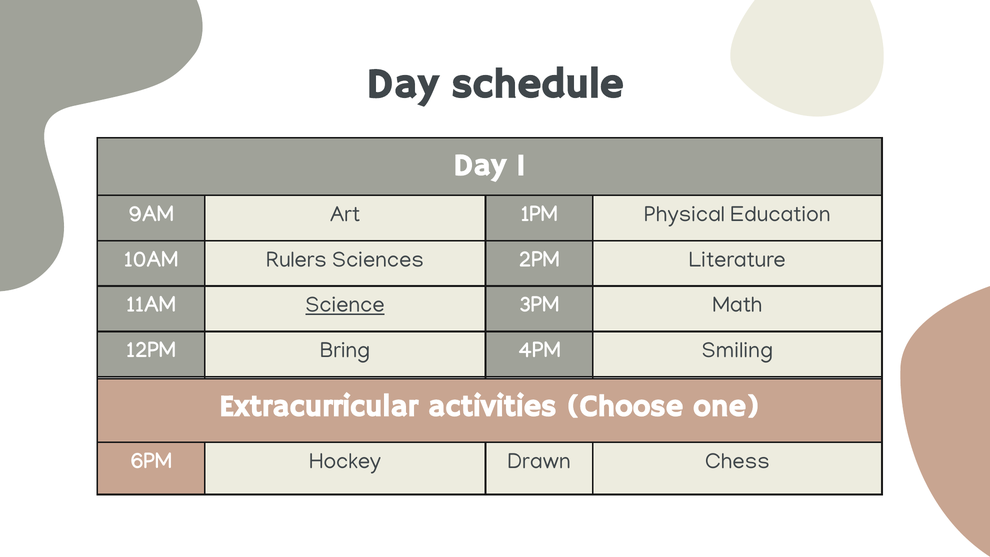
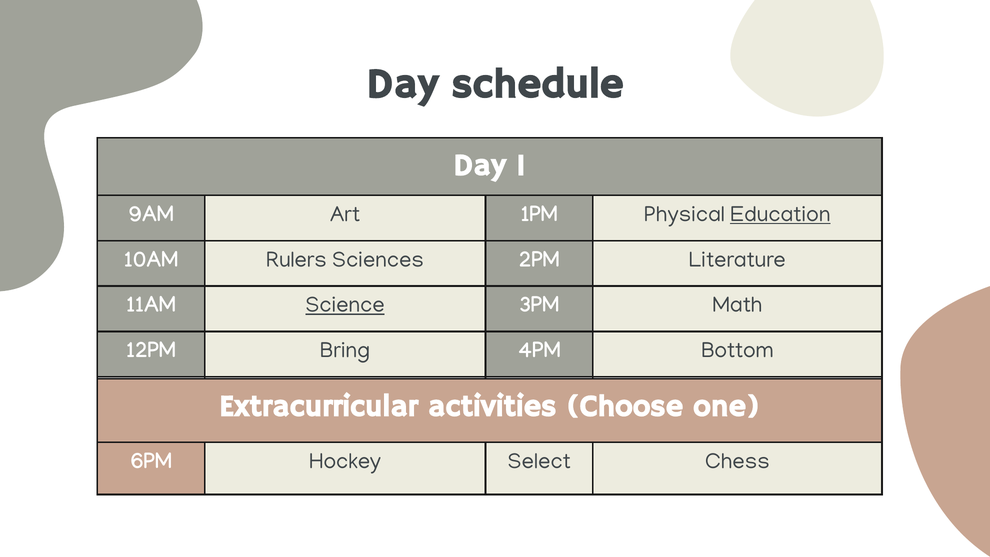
Education underline: none -> present
Smiling: Smiling -> Bottom
Drawn: Drawn -> Select
